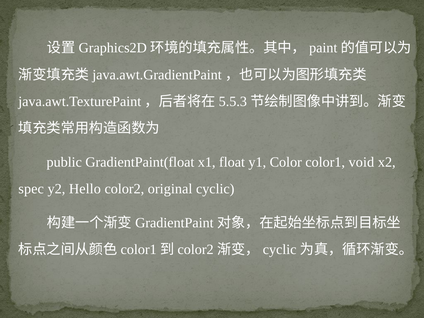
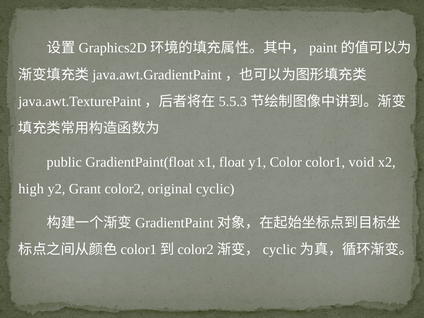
spec: spec -> high
Hello: Hello -> Grant
